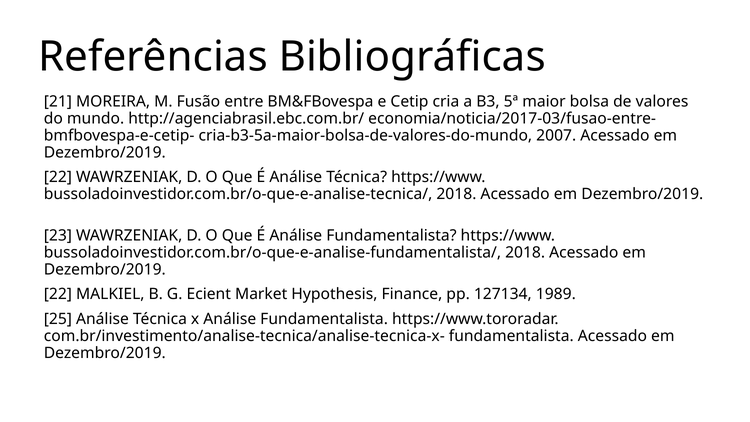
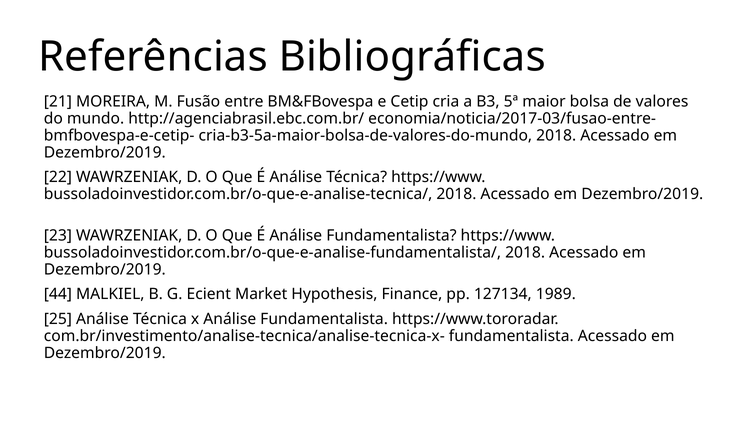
cria-b3-5a-maior-bolsa-de-valores-do-mundo 2007: 2007 -> 2018
22 at (58, 294): 22 -> 44
